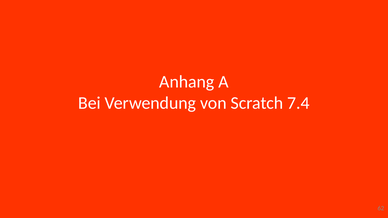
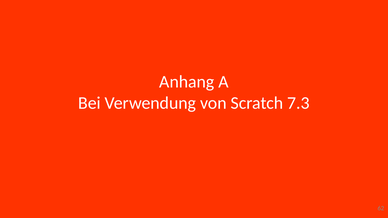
7.4: 7.4 -> 7.3
